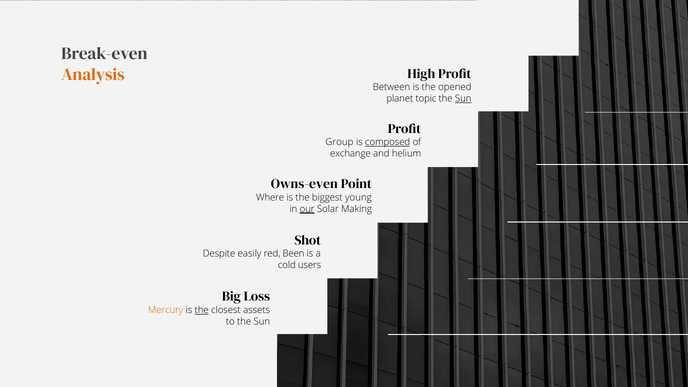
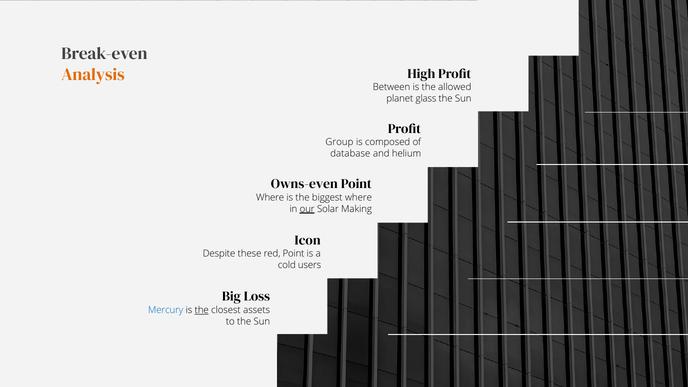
opened: opened -> allowed
topic: topic -> glass
Sun at (463, 99) underline: present -> none
composed underline: present -> none
exchange: exchange -> database
biggest young: young -> where
Shot: Shot -> Icon
easily: easily -> these
red Been: Been -> Point
Mercury colour: orange -> blue
